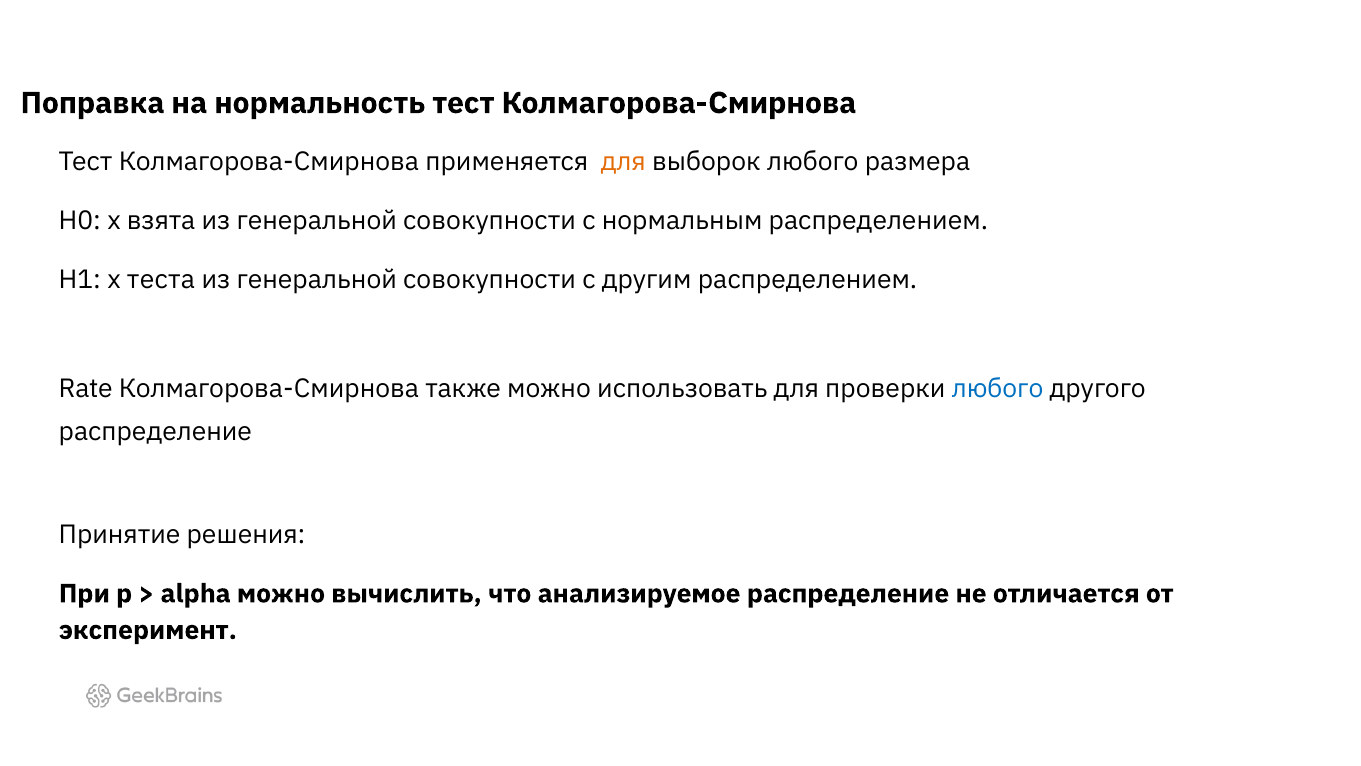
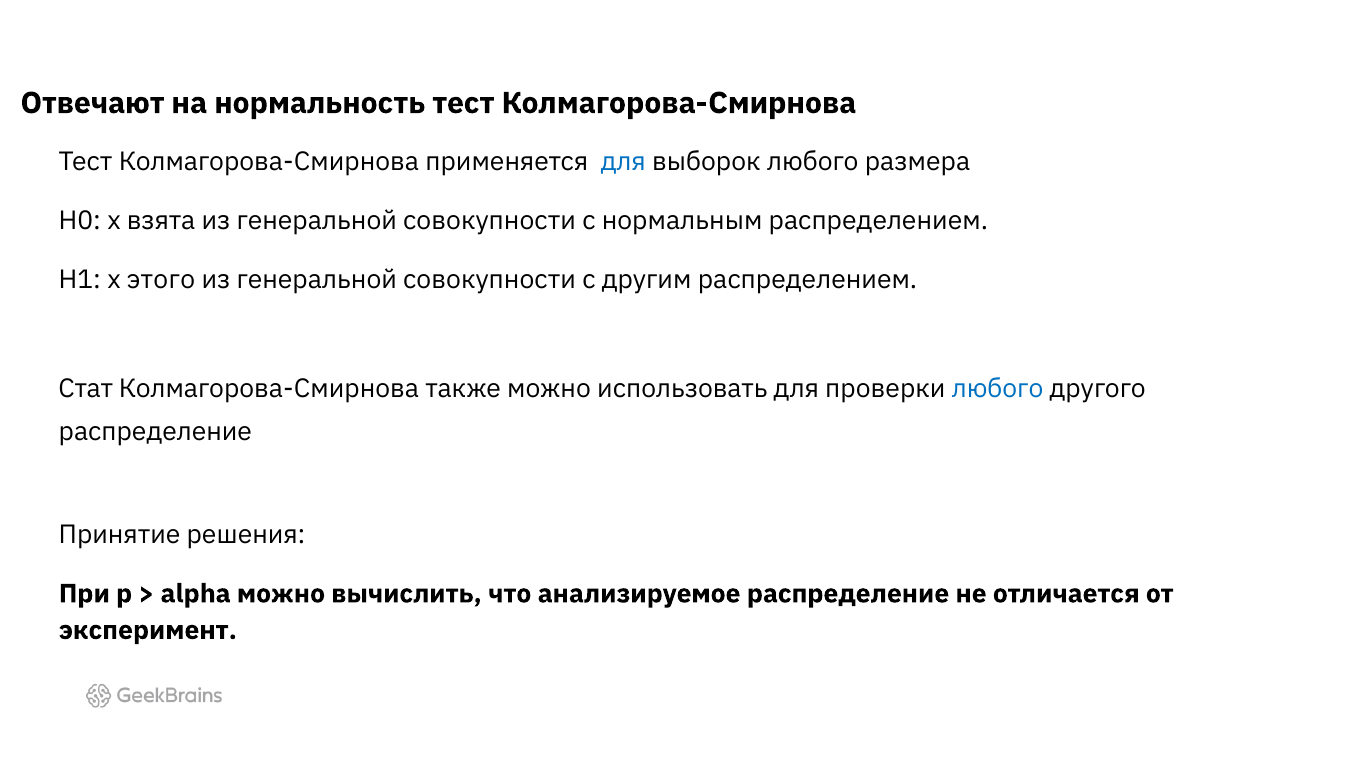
Поправка: Поправка -> Отвечают
для at (623, 161) colour: orange -> blue
теста: теста -> этого
Rate: Rate -> Стат
